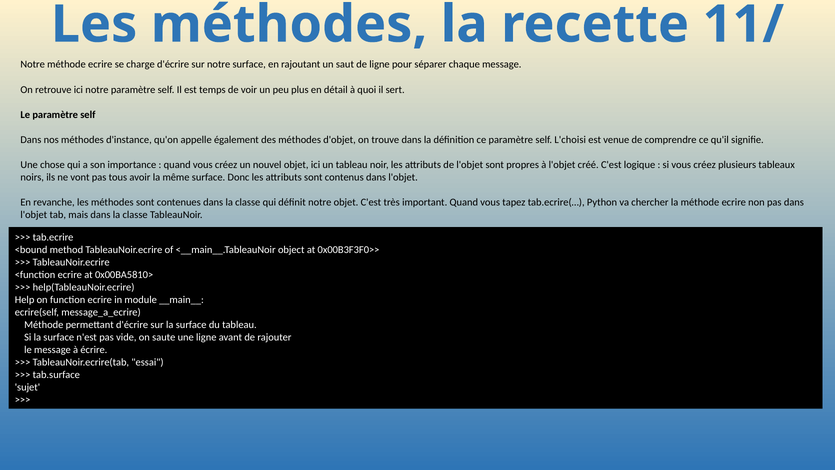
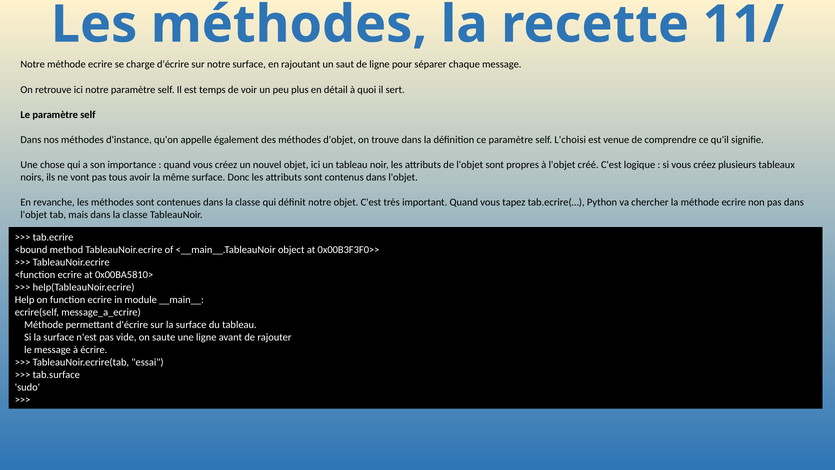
sujet: sujet -> sudo
